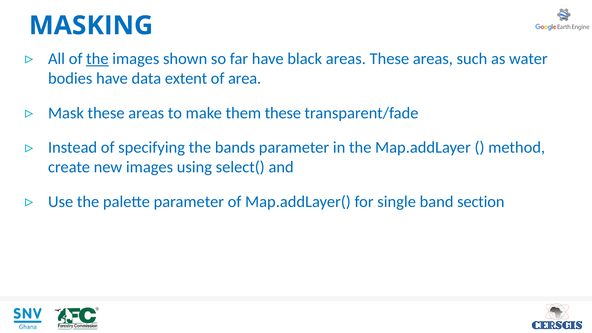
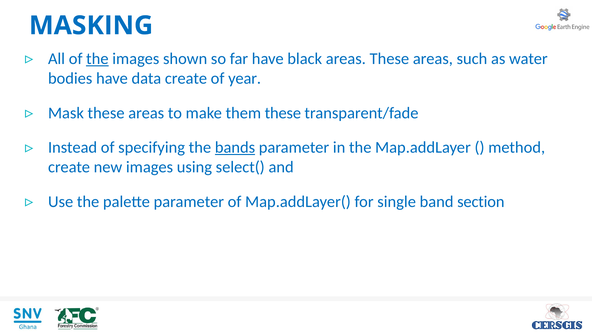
data extent: extent -> create
area: area -> year
bands underline: none -> present
